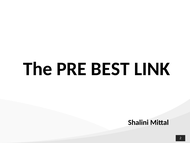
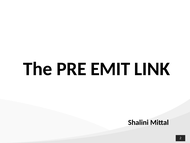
BEST: BEST -> EMIT
